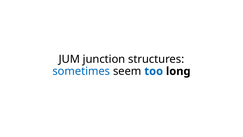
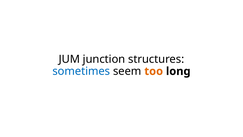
too colour: blue -> orange
